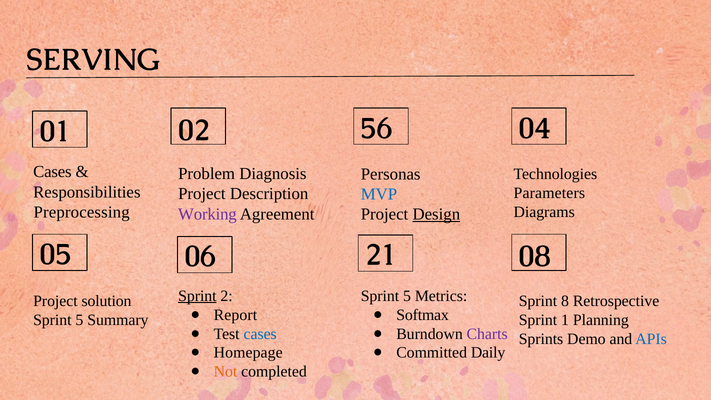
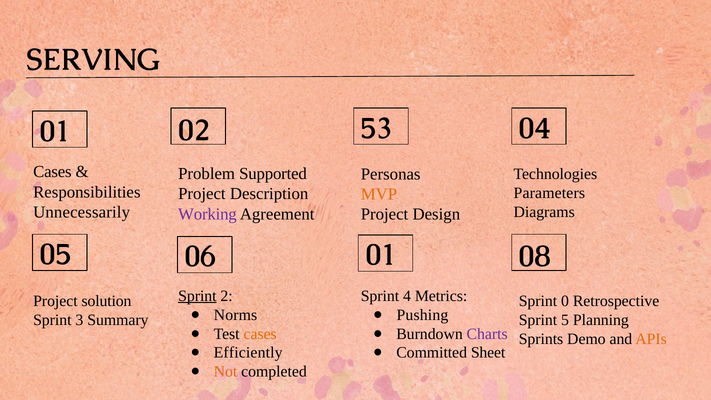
56: 56 -> 53
Diagnosis: Diagnosis -> Supported
MVP colour: blue -> orange
Preprocessing: Preprocessing -> Unnecessarily
Design underline: present -> none
06 21: 21 -> 01
5 at (407, 296): 5 -> 4
8: 8 -> 0
Report: Report -> Norms
Softmax: Softmax -> Pushing
5 at (79, 320): 5 -> 3
1: 1 -> 5
cases at (260, 334) colour: blue -> orange
APIs colour: blue -> orange
Homepage: Homepage -> Efficiently
Daily: Daily -> Sheet
